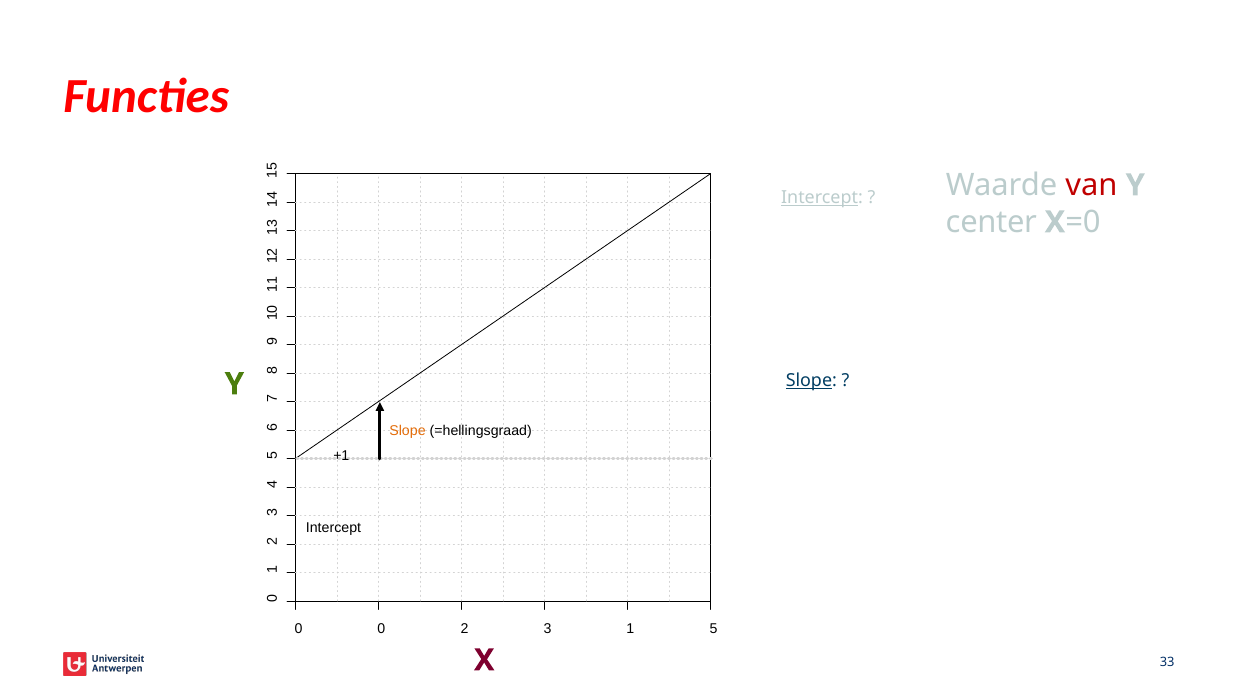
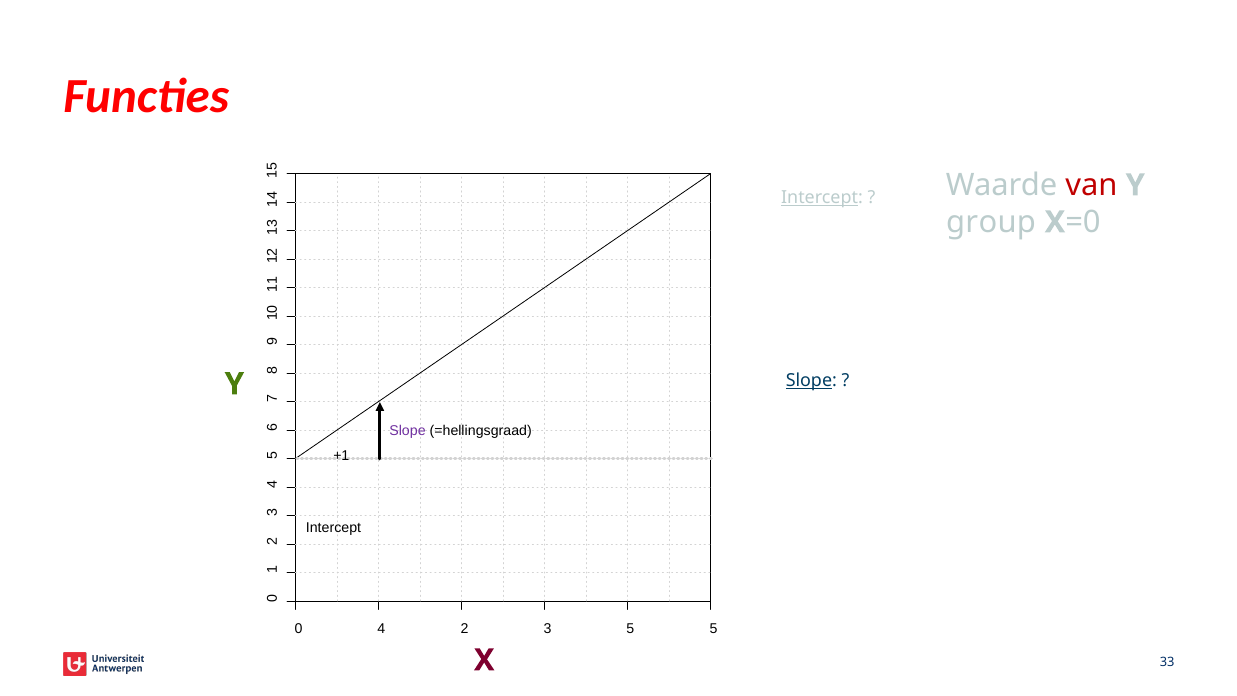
center: center -> group
Slope at (408, 431) colour: orange -> purple
0 0: 0 -> 4
2 3 1: 1 -> 5
